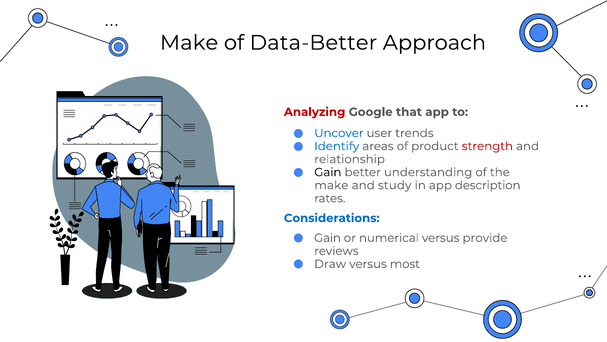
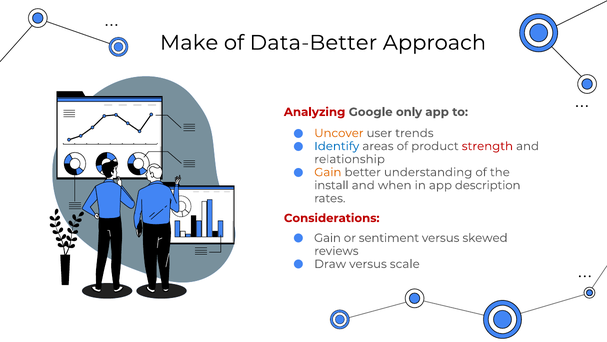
that: that -> only
Uncover colour: blue -> orange
Gain at (328, 172) colour: black -> orange
make at (331, 185): make -> install
study: study -> when
Considerations colour: blue -> red
numerical: numerical -> sentiment
provide: provide -> skewed
most: most -> scale
